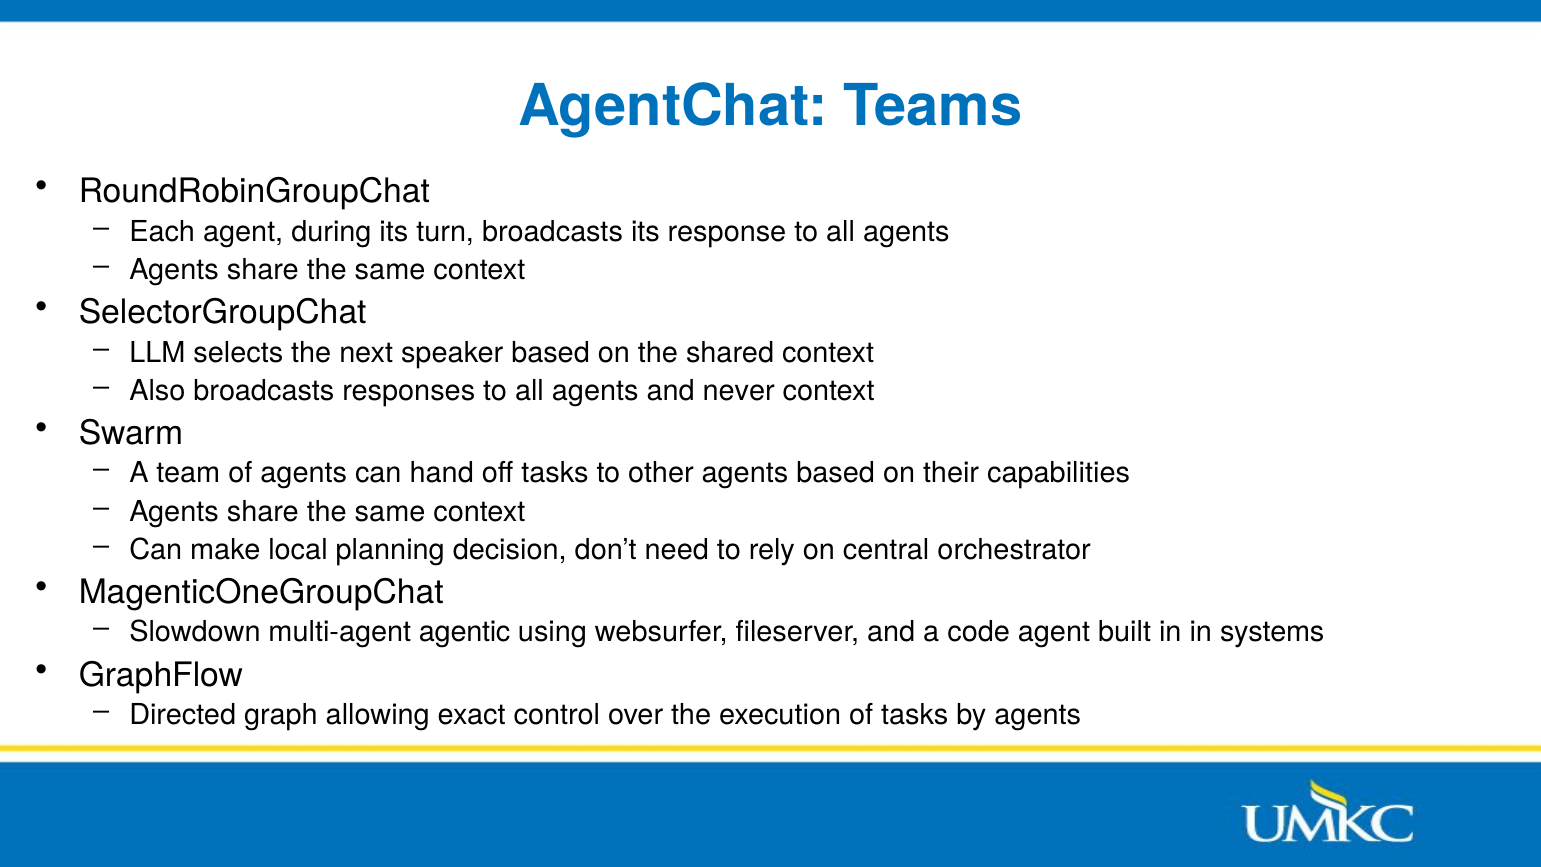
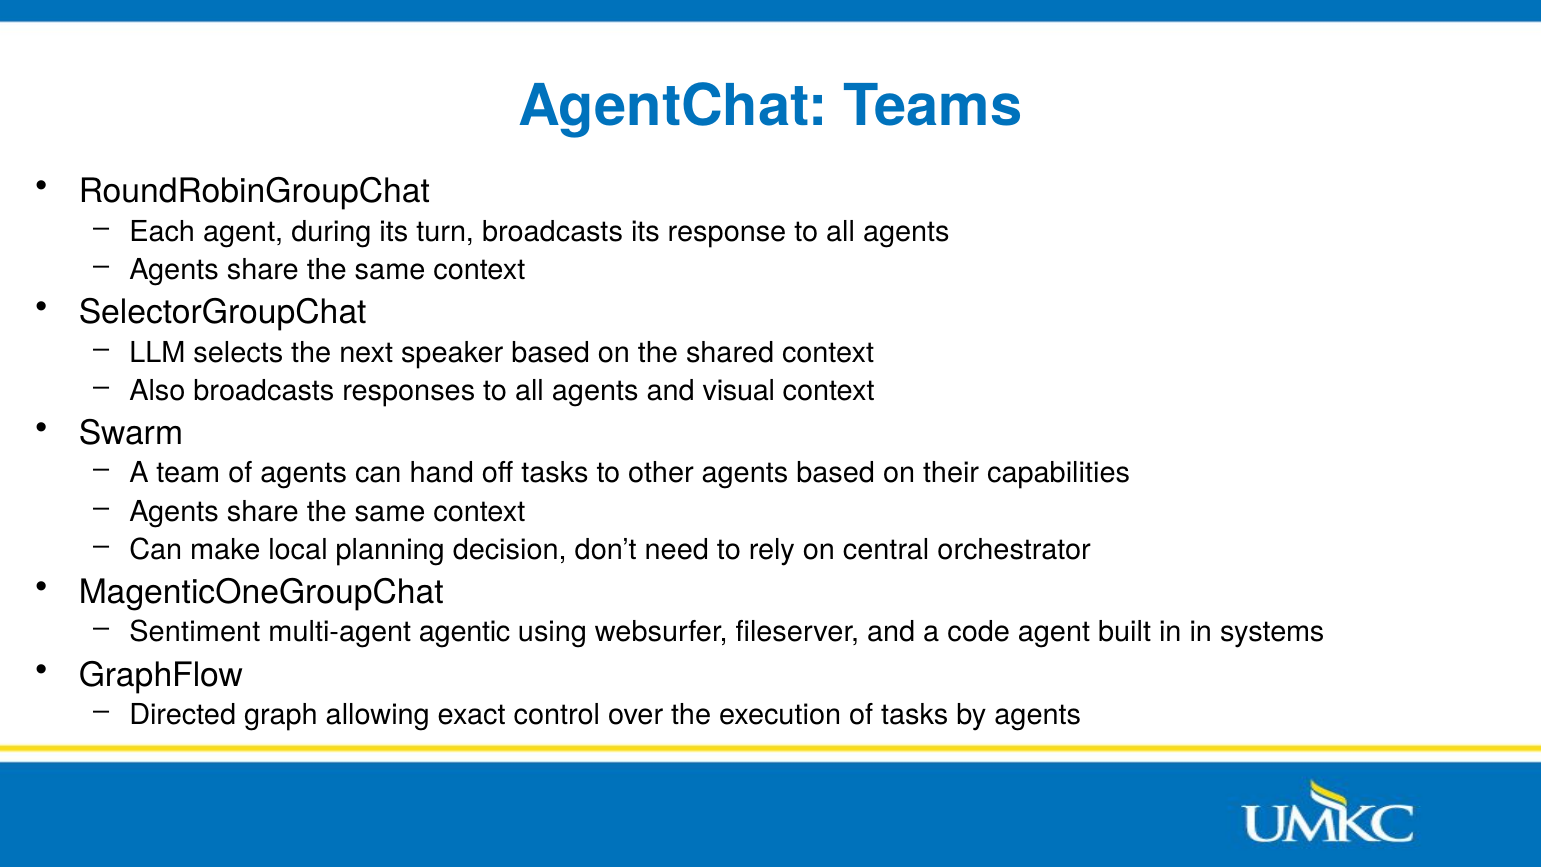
never: never -> visual
Slowdown: Slowdown -> Sentiment
